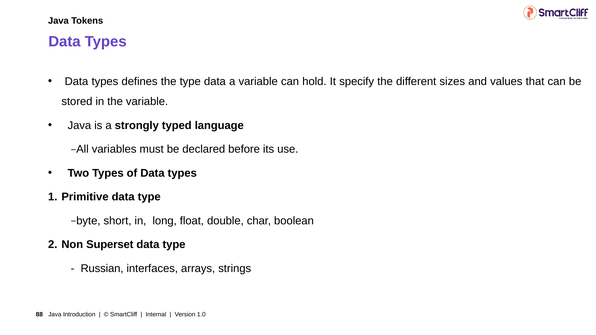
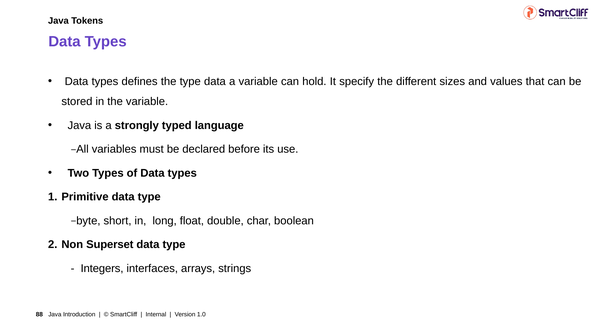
Russian: Russian -> Integers
